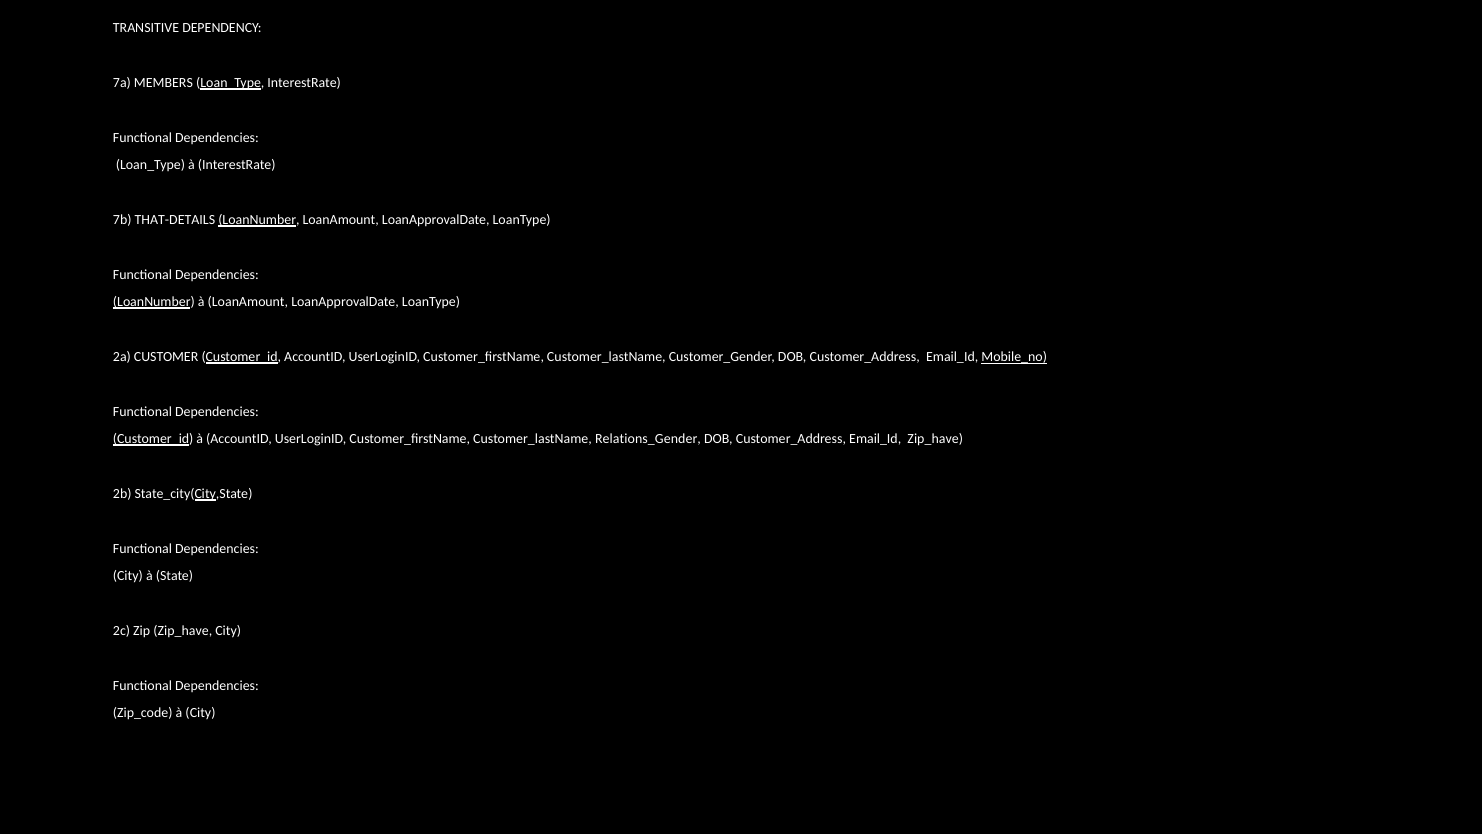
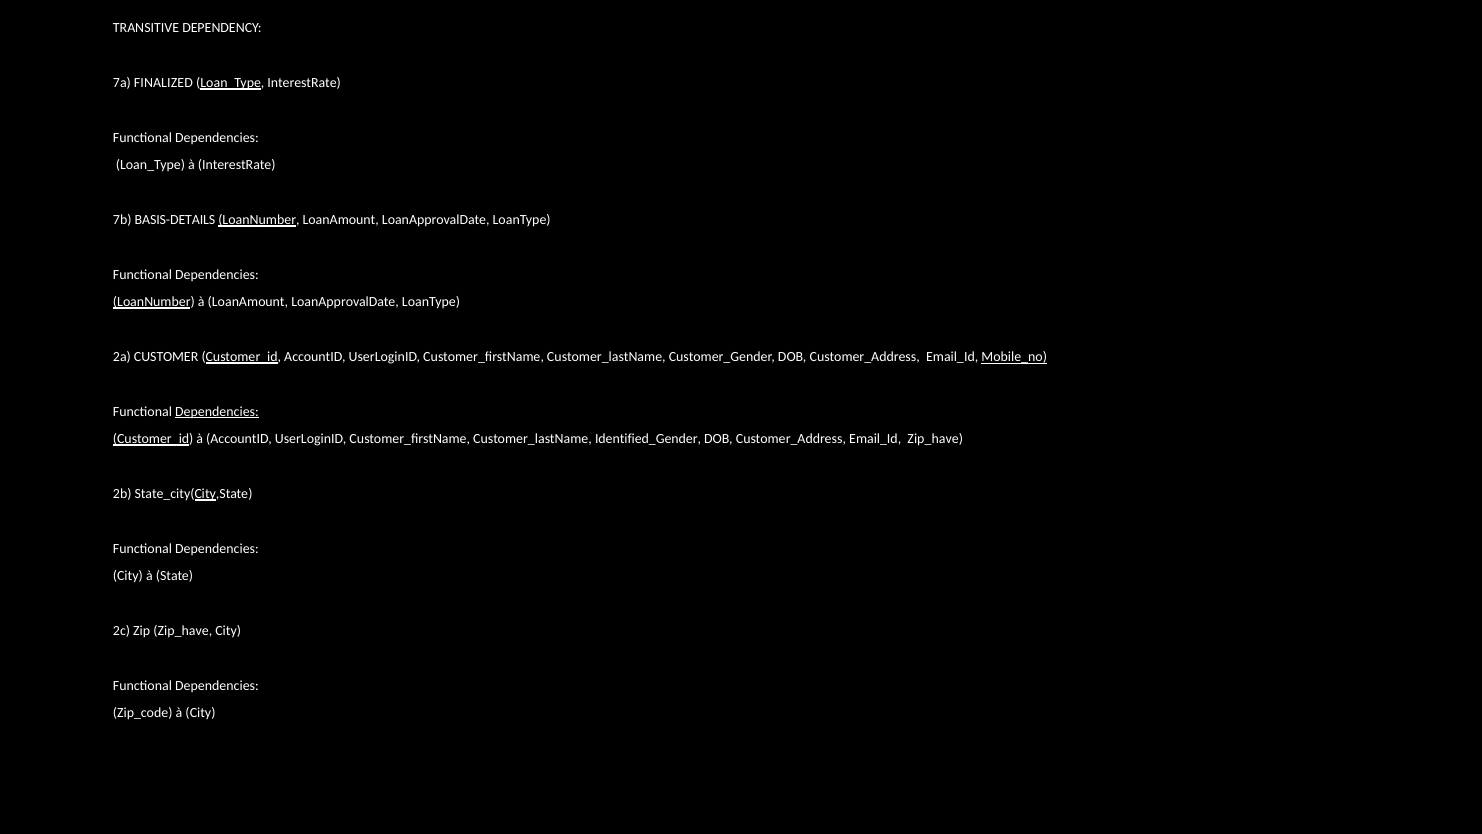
MEMBERS: MEMBERS -> FINALIZED
THAT-DETAILS: THAT-DETAILS -> BASIS-DETAILS
Dependencies at (217, 412) underline: none -> present
Relations_Gender: Relations_Gender -> Identified_Gender
